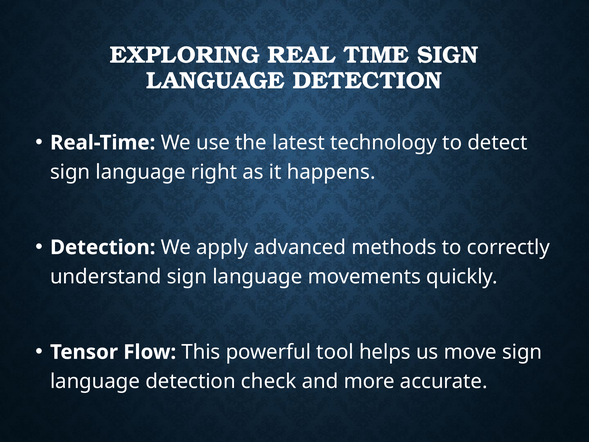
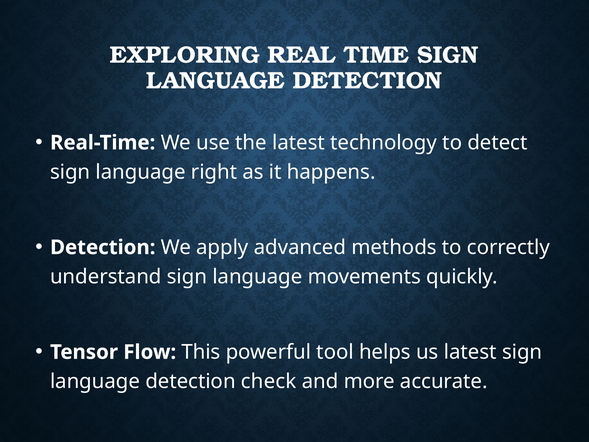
us move: move -> latest
